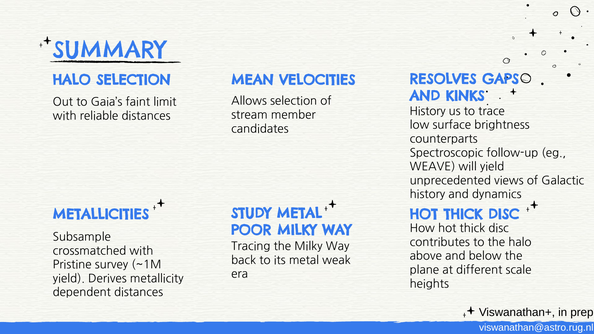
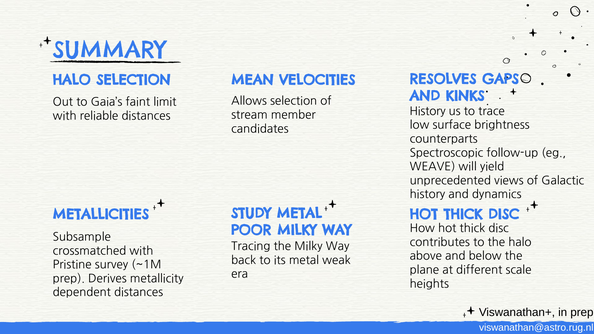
yield at (69, 279): yield -> prep
